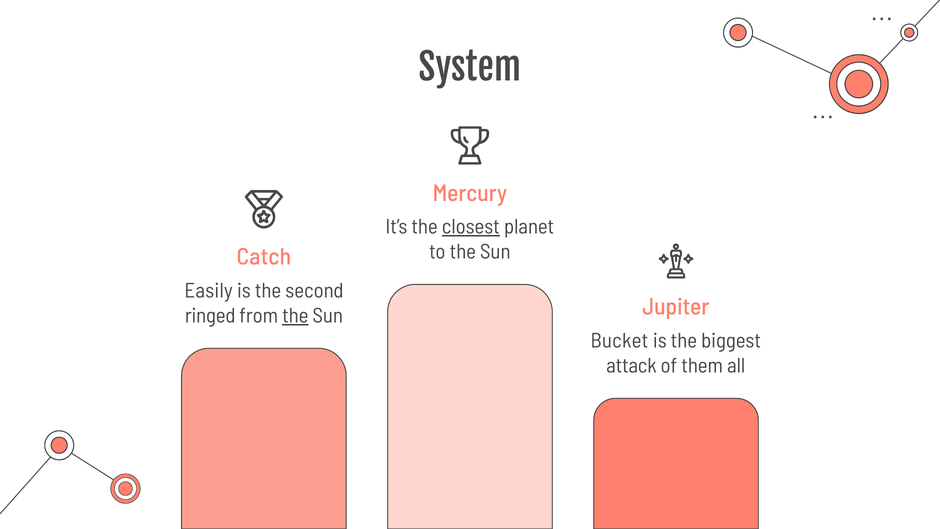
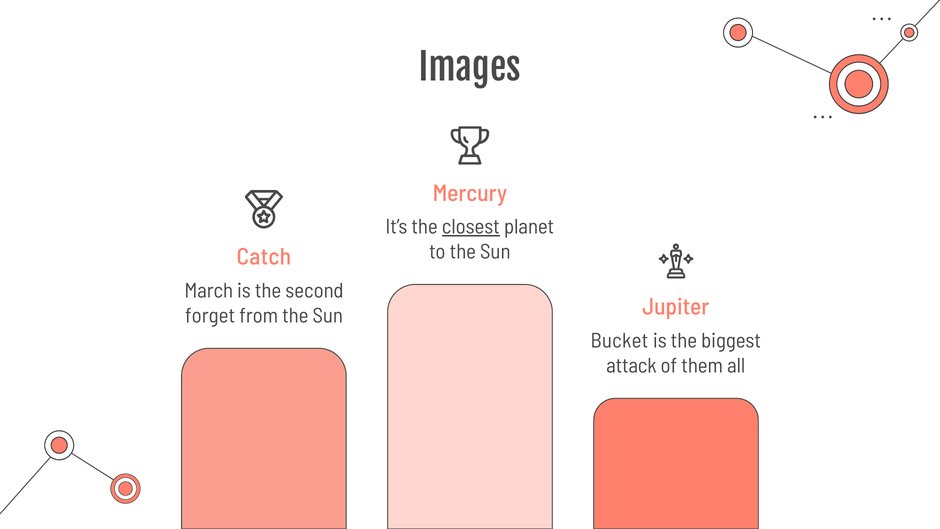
System: System -> Images
Easily: Easily -> March
ringed: ringed -> forget
the at (295, 316) underline: present -> none
